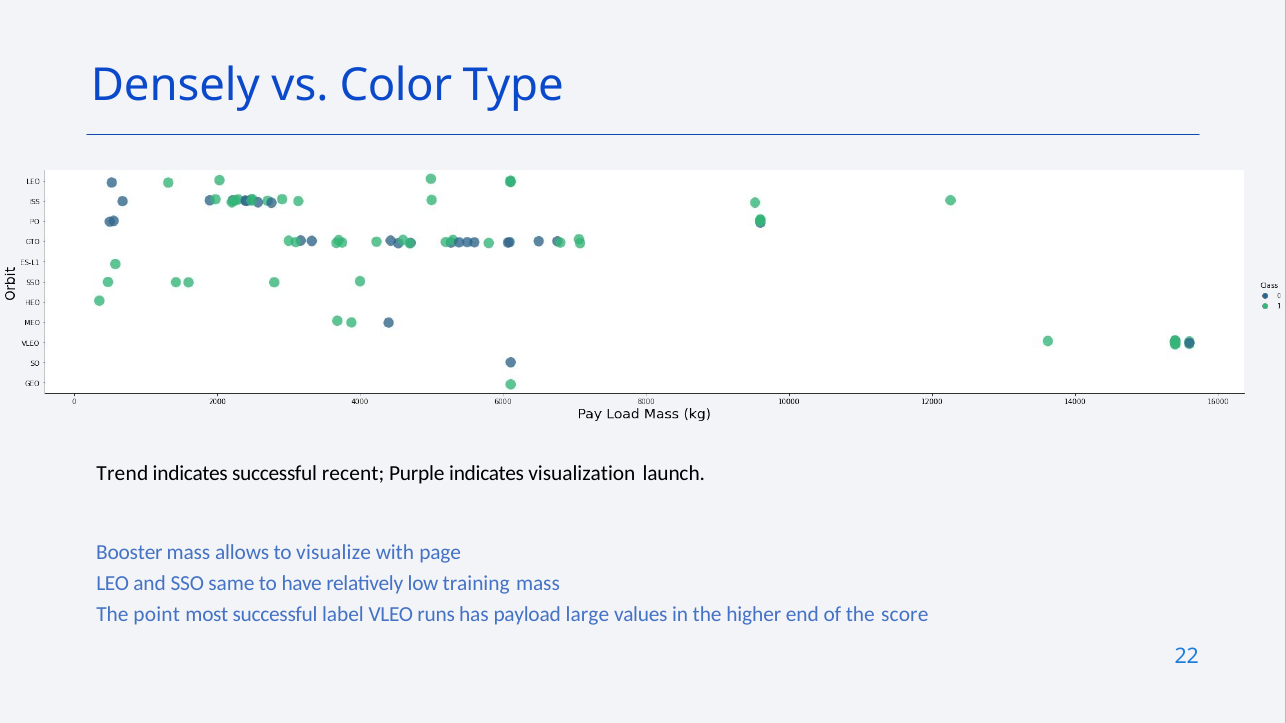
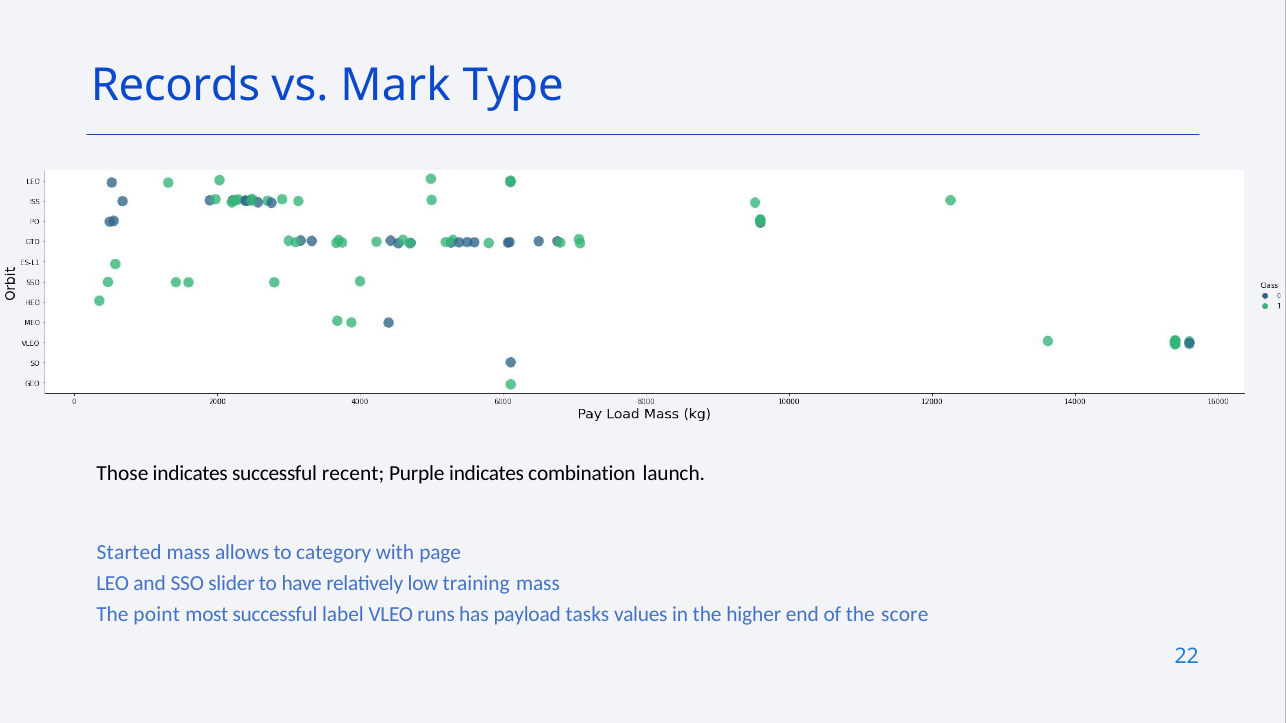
Densely: Densely -> Records
Color: Color -> Mark
Trend: Trend -> Those
visualization: visualization -> combination
Booster: Booster -> Started
visualize: visualize -> category
same: same -> slider
large: large -> tasks
